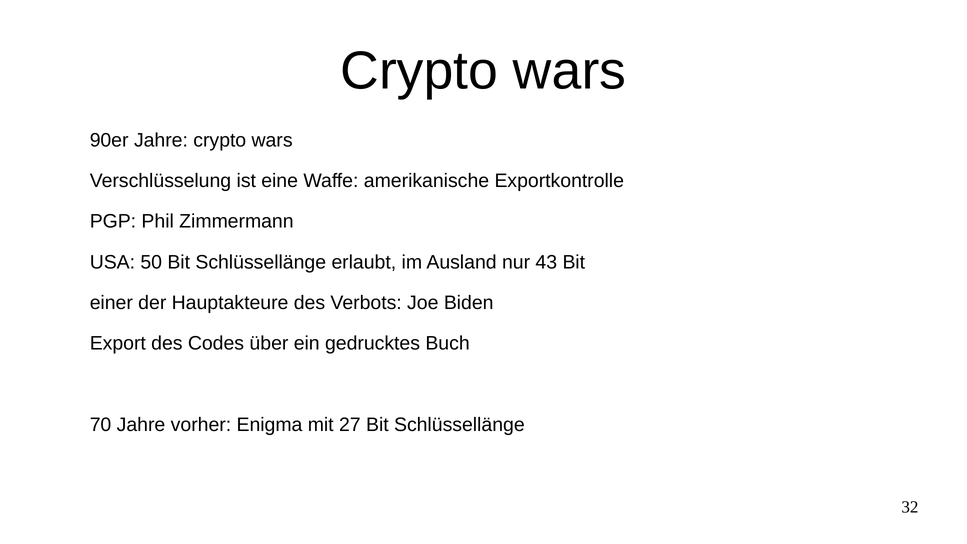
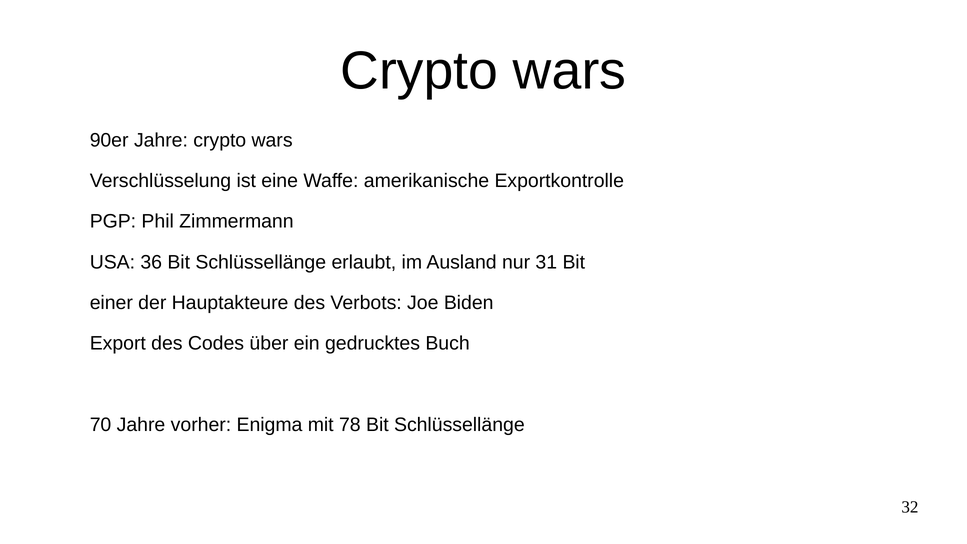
50: 50 -> 36
43: 43 -> 31
27: 27 -> 78
